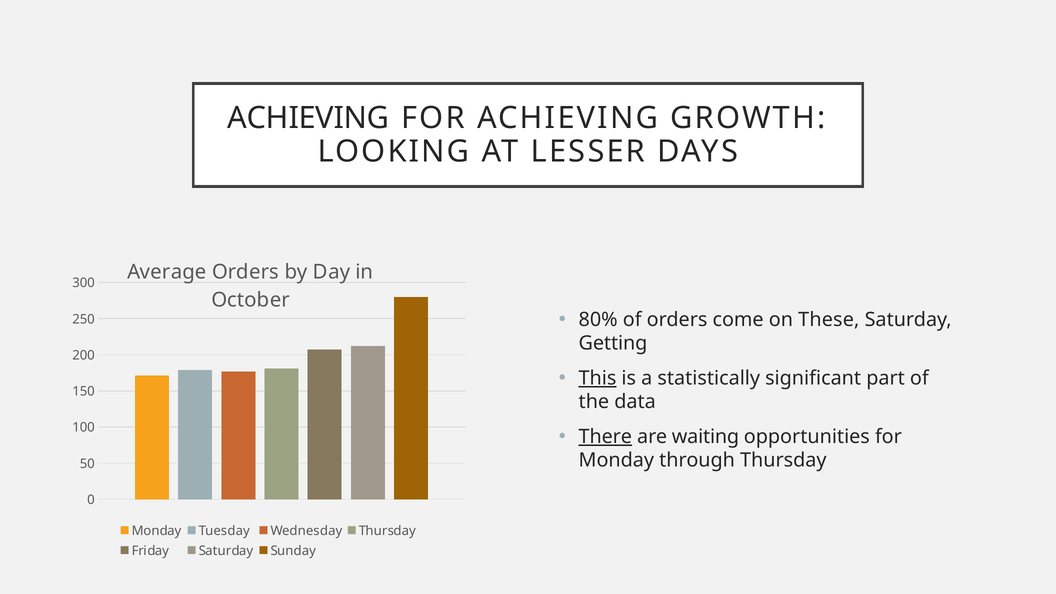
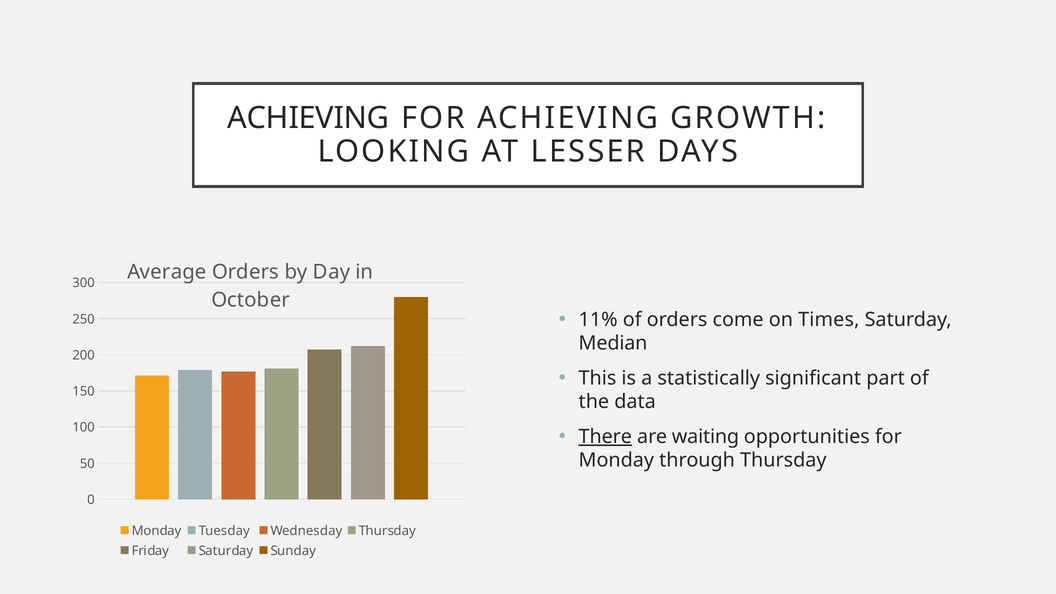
80%: 80% -> 11%
These: These -> Times
Getting: Getting -> Median
This underline: present -> none
